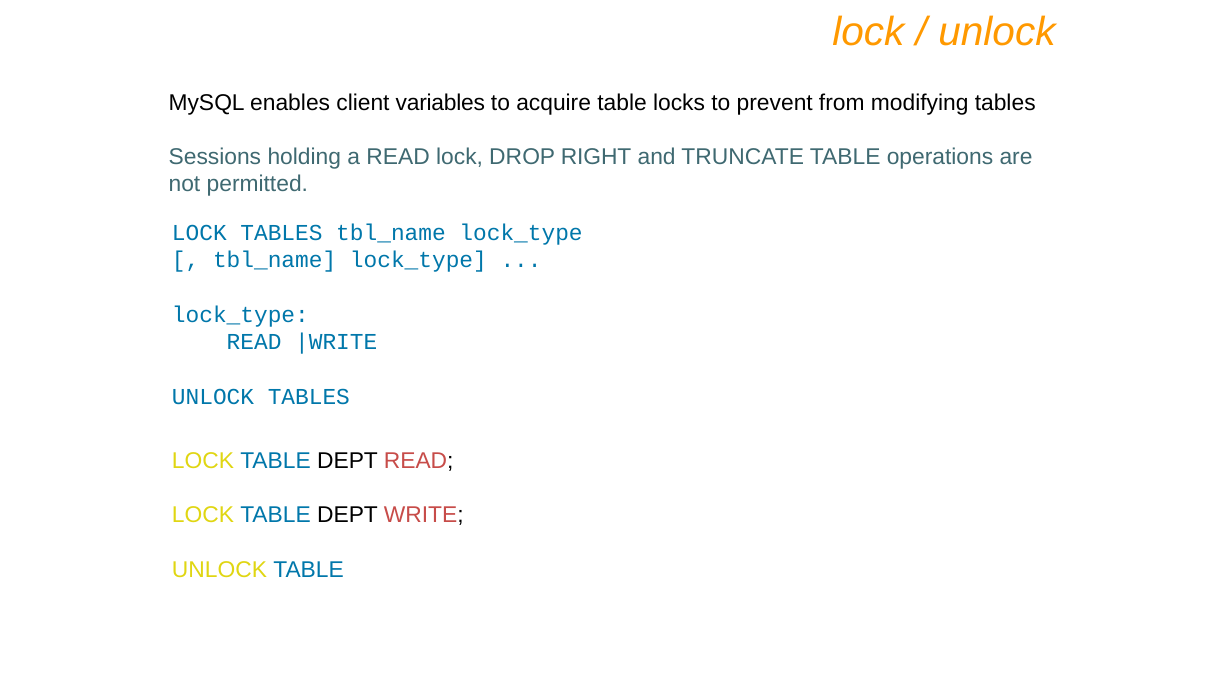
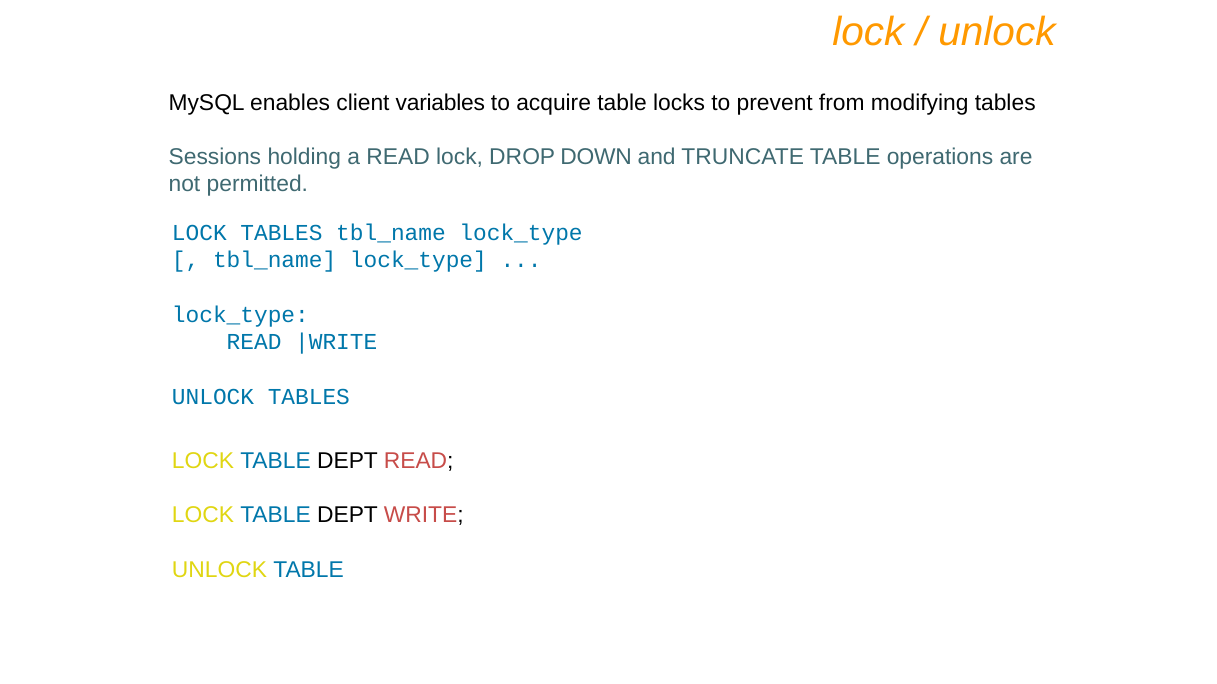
RIGHT: RIGHT -> DOWN
